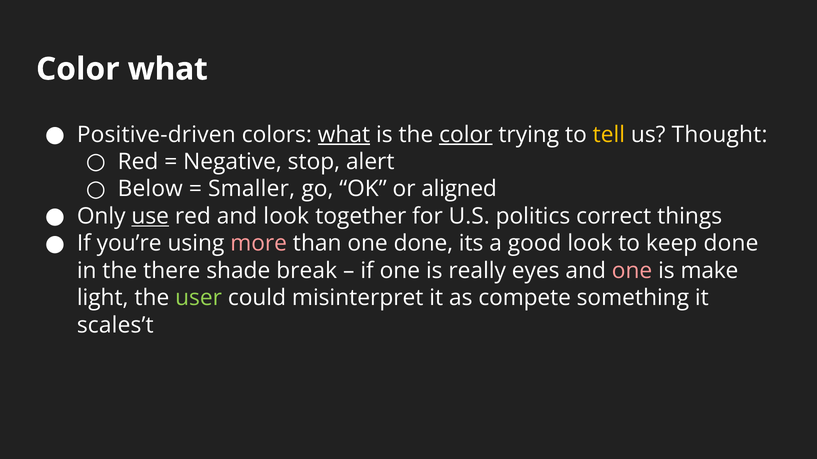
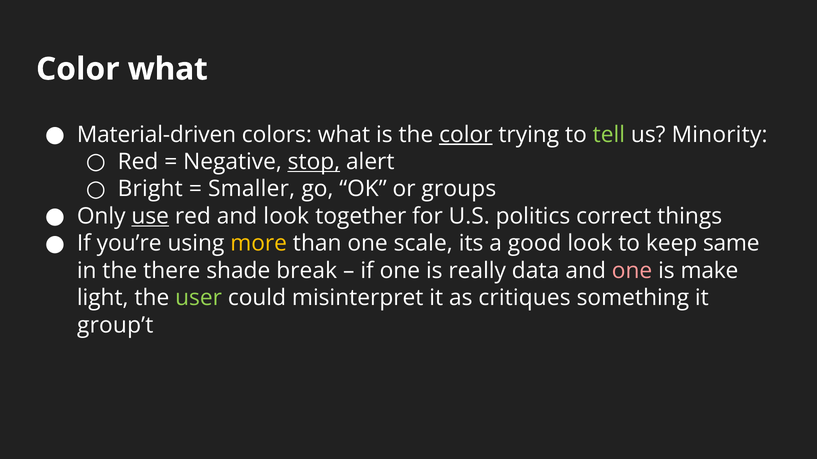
Positive-driven: Positive-driven -> Material-driven
what at (344, 135) underline: present -> none
tell colour: yellow -> light green
Thought: Thought -> Minority
stop underline: none -> present
Below: Below -> Bright
aligned: aligned -> groups
more colour: pink -> yellow
one done: done -> scale
keep done: done -> same
eyes: eyes -> data
compete: compete -> critiques
scales’t: scales’t -> group’t
